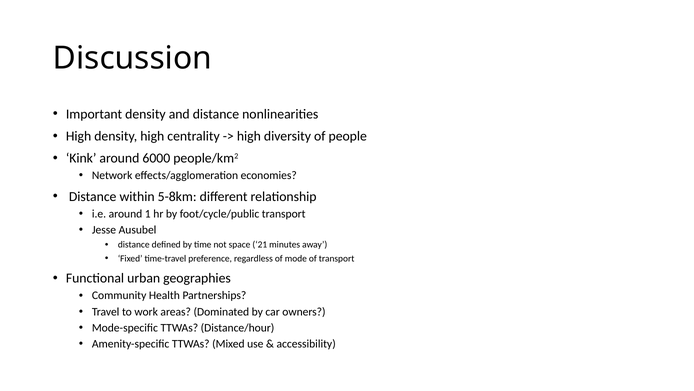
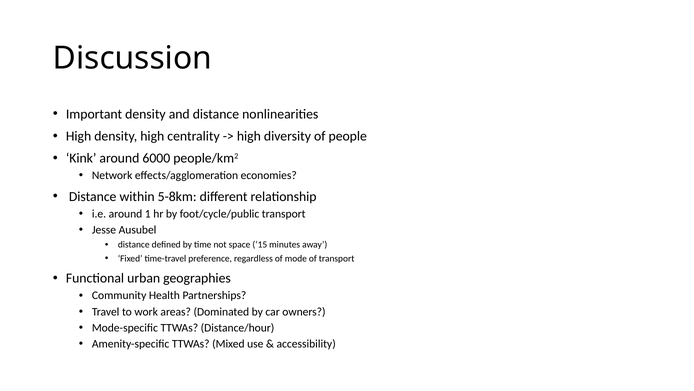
21: 21 -> 15
